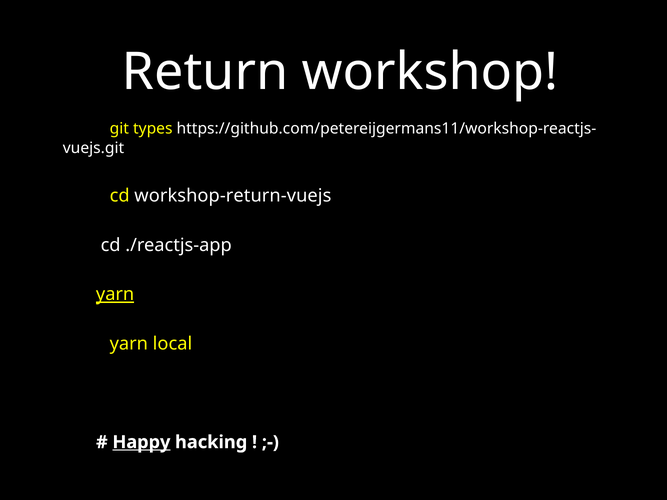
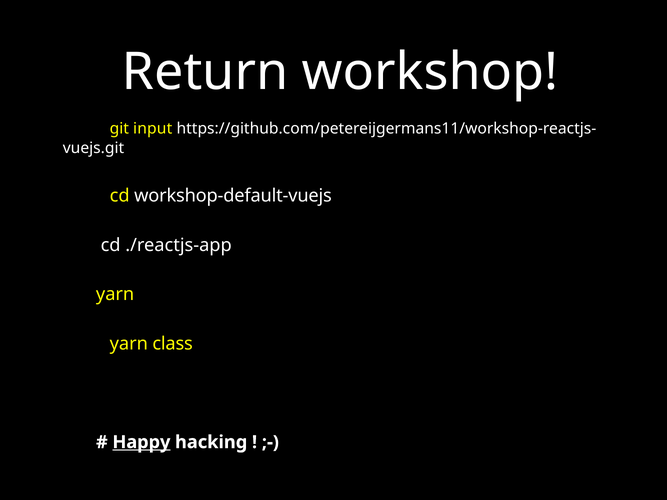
types: types -> input
workshop-return-vuejs: workshop-return-vuejs -> workshop-default-vuejs
yarn at (115, 295) underline: present -> none
local: local -> class
